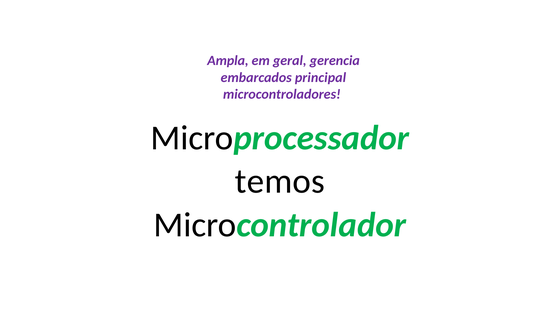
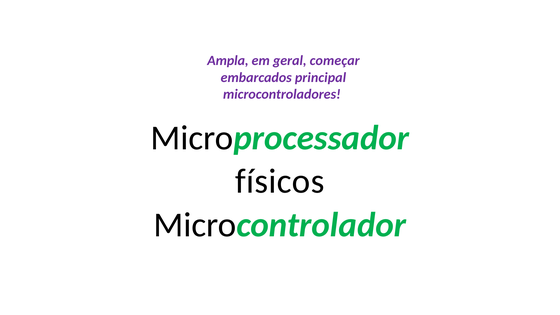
gerencia: gerencia -> começar
temos: temos -> físicos
